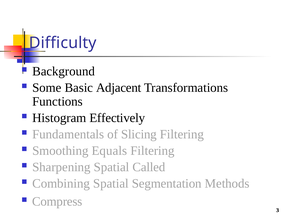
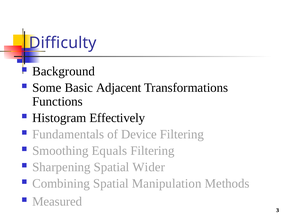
Slicing: Slicing -> Device
Called: Called -> Wider
Segmentation: Segmentation -> Manipulation
Compress: Compress -> Measured
